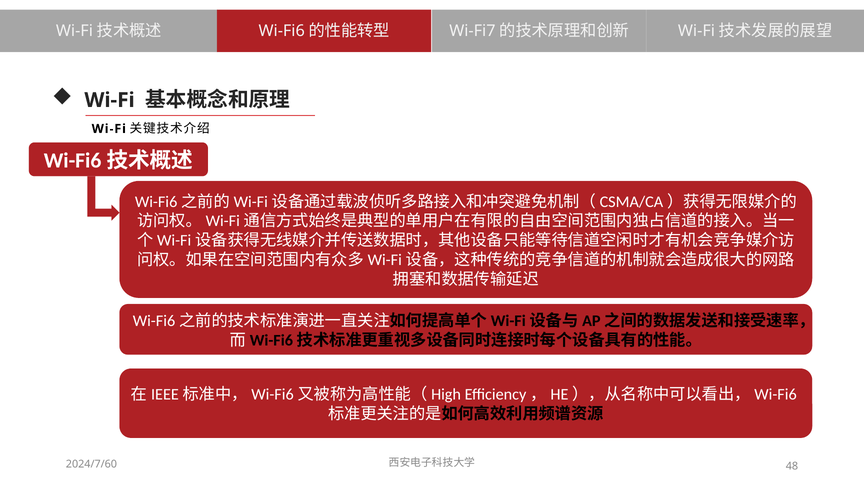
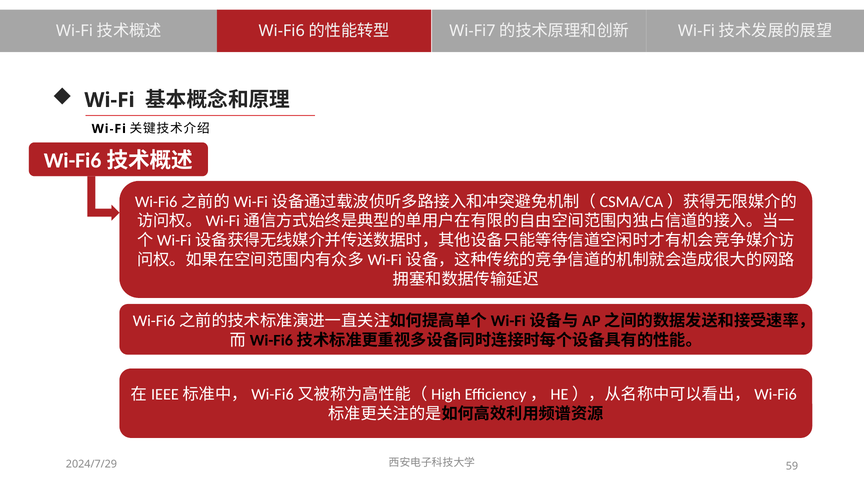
48: 48 -> 59
2024/7/60: 2024/7/60 -> 2024/7/29
